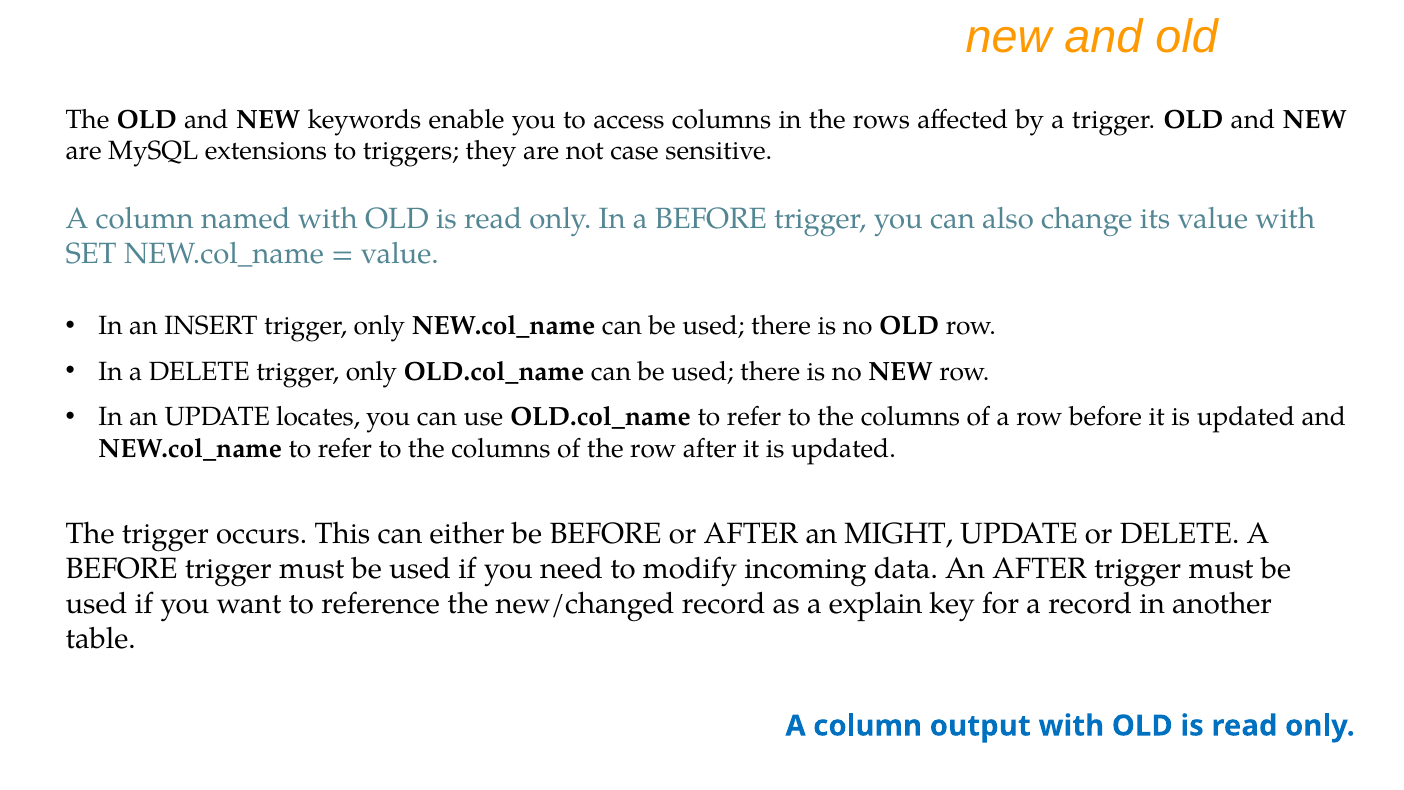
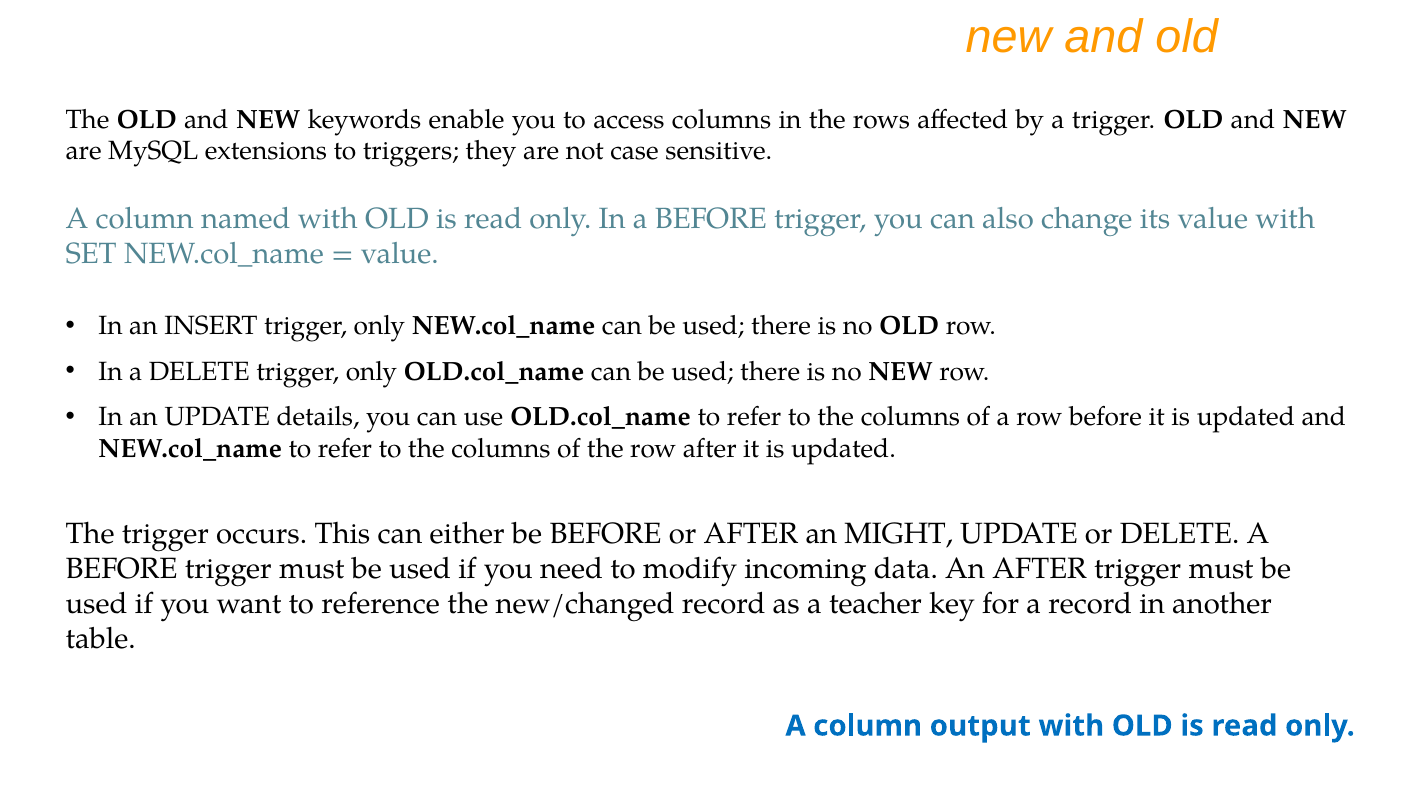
locates: locates -> details
explain: explain -> teacher
